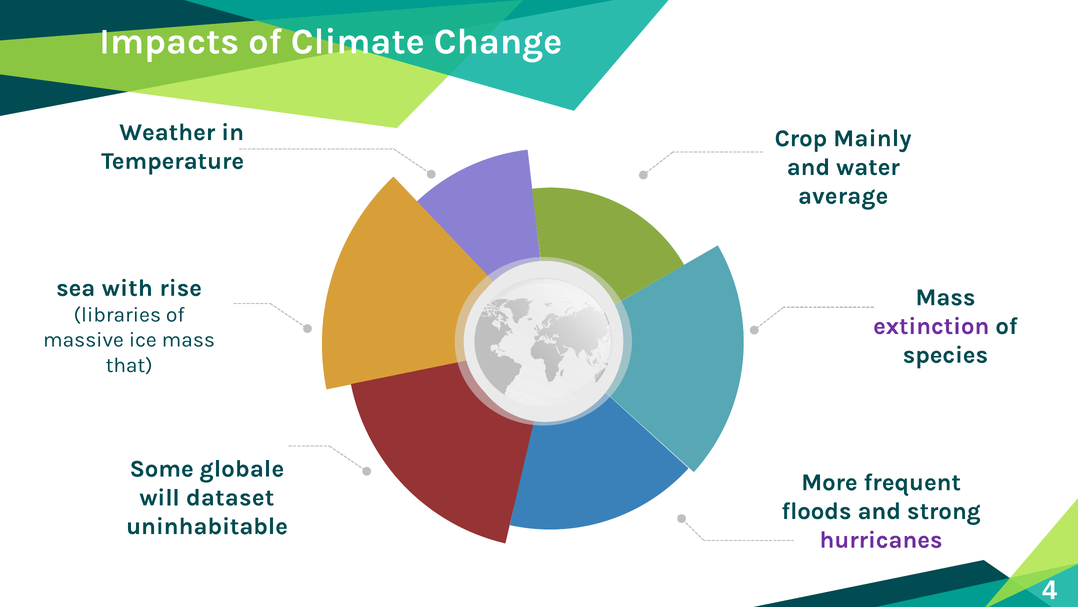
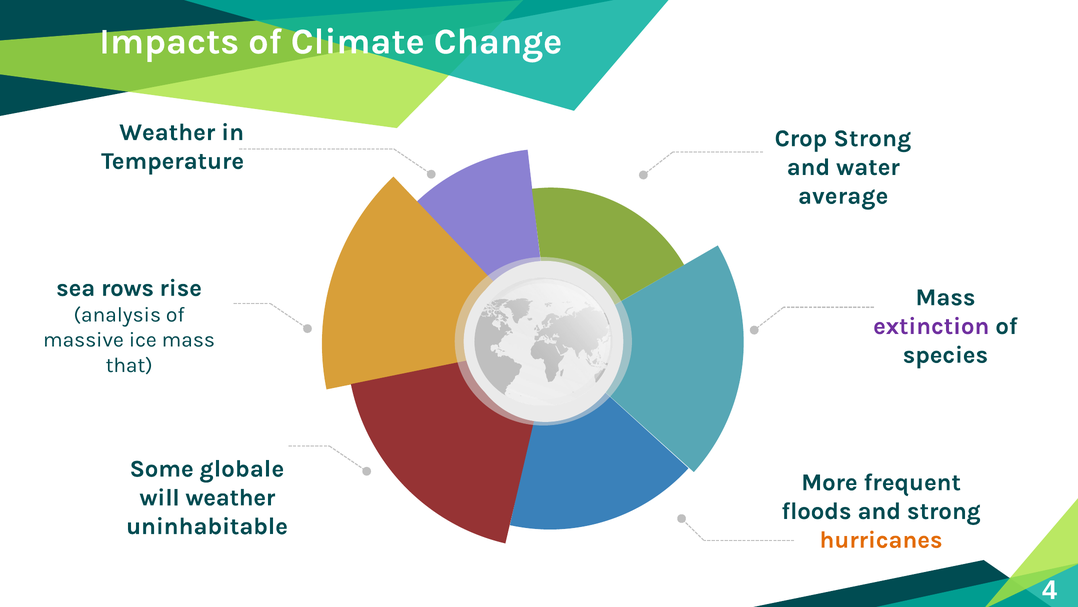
Crop Mainly: Mainly -> Strong
with: with -> rows
libraries: libraries -> analysis
will dataset: dataset -> weather
hurricanes colour: purple -> orange
